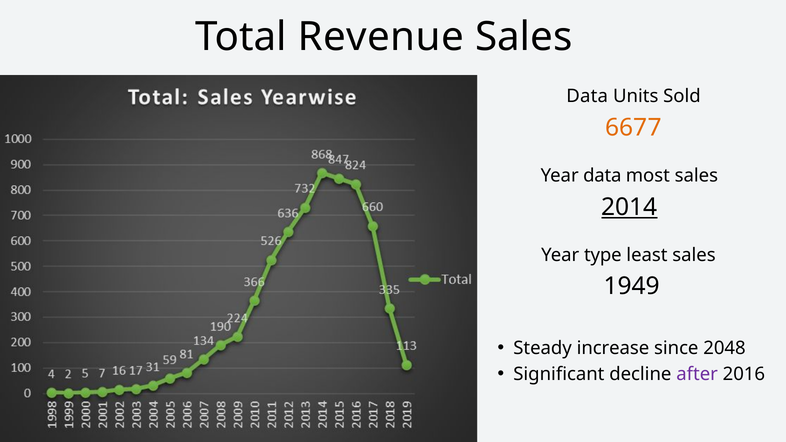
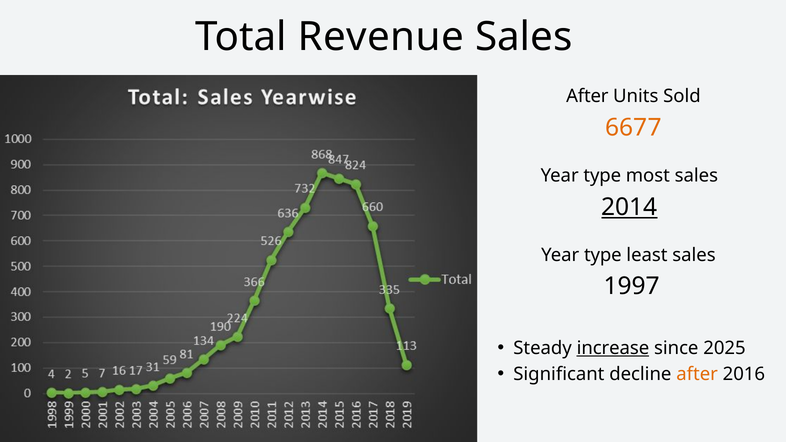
Data at (587, 96): Data -> After
data at (602, 176): data -> type
1949: 1949 -> 1997
increase underline: none -> present
2048: 2048 -> 2025
after at (697, 374) colour: purple -> orange
